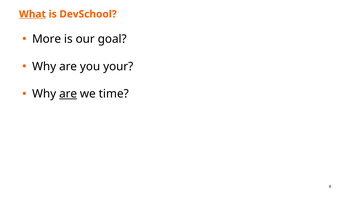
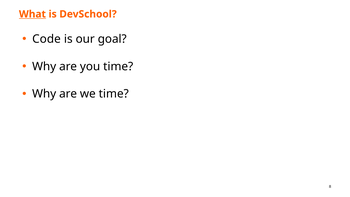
More: More -> Code
you your: your -> time
are at (68, 94) underline: present -> none
